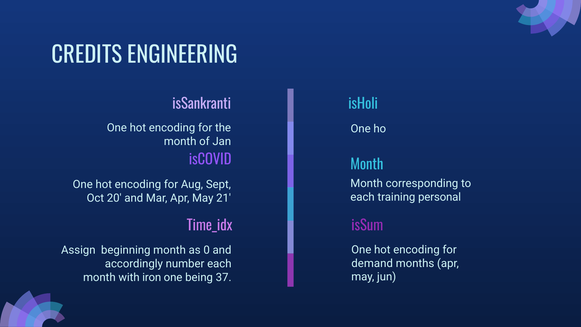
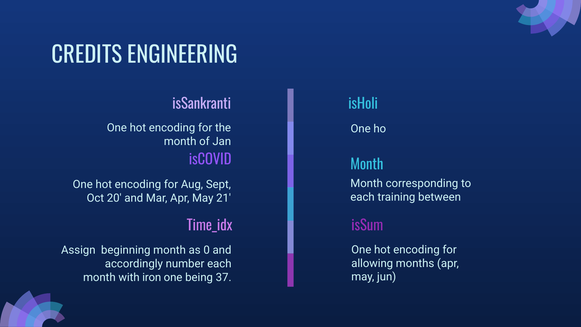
personal: personal -> between
demand: demand -> allowing
